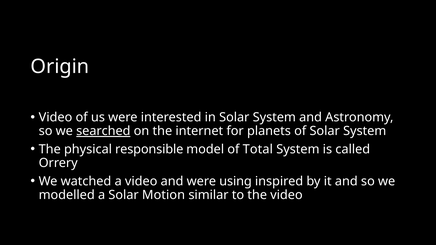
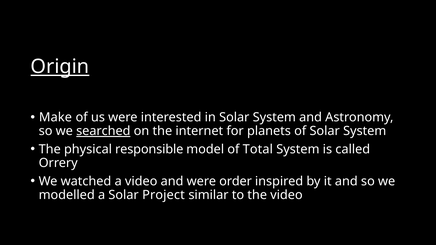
Origin underline: none -> present
Video at (56, 117): Video -> Make
using: using -> order
Motion: Motion -> Project
